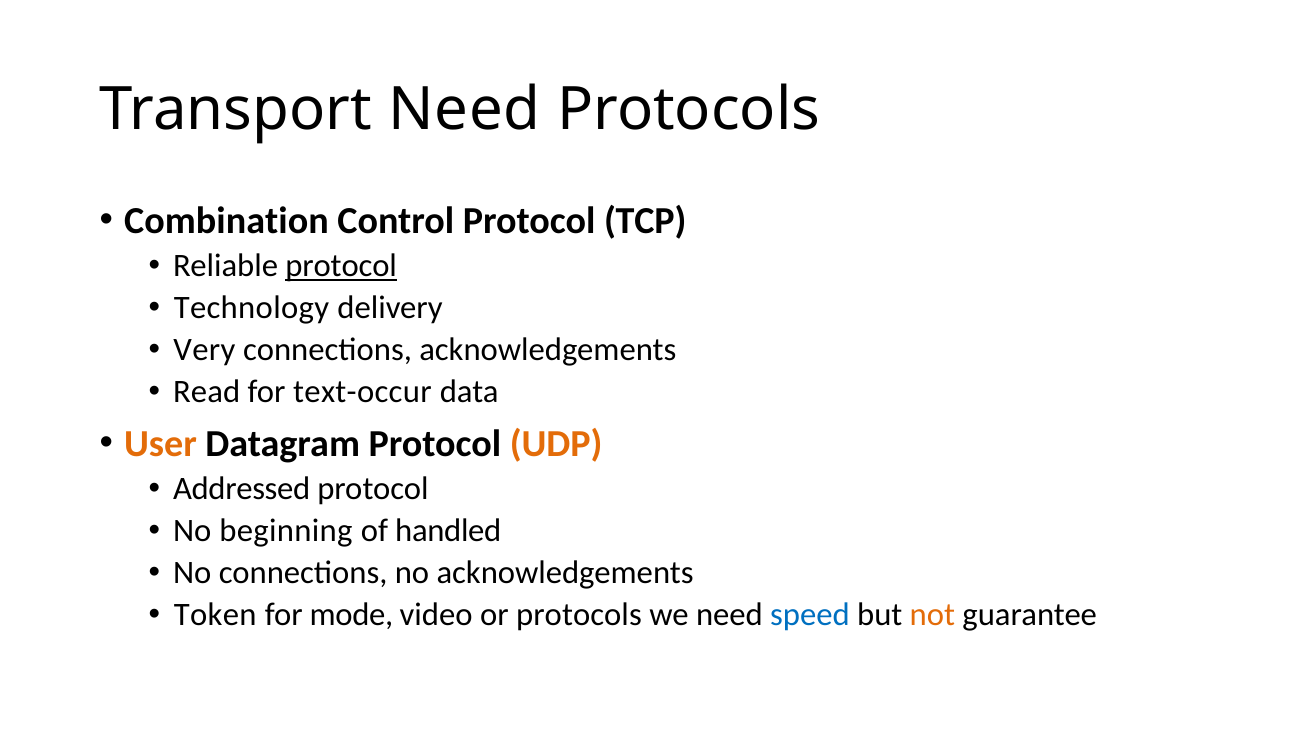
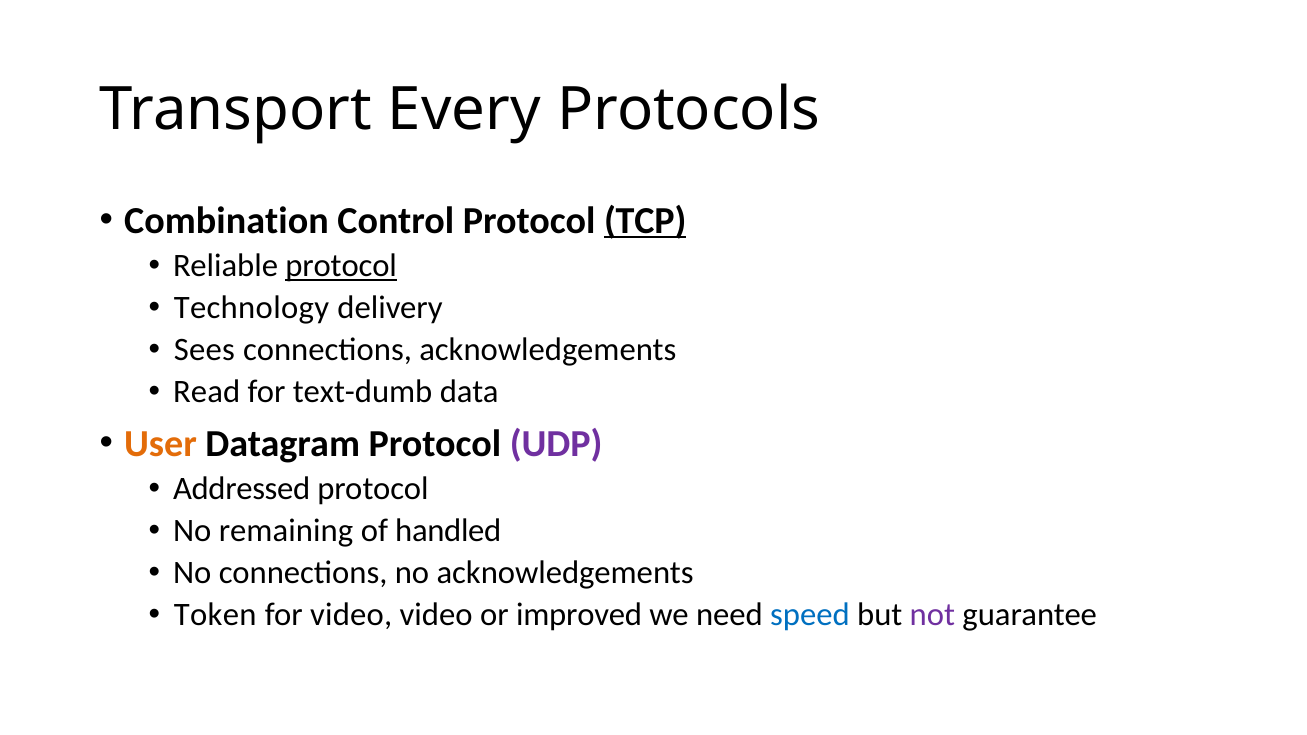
Transport Need: Need -> Every
TCP underline: none -> present
Very: Very -> Sees
text-occur: text-occur -> text-dumb
UDP colour: orange -> purple
beginning: beginning -> remaining
for mode: mode -> video
or protocols: protocols -> improved
not colour: orange -> purple
